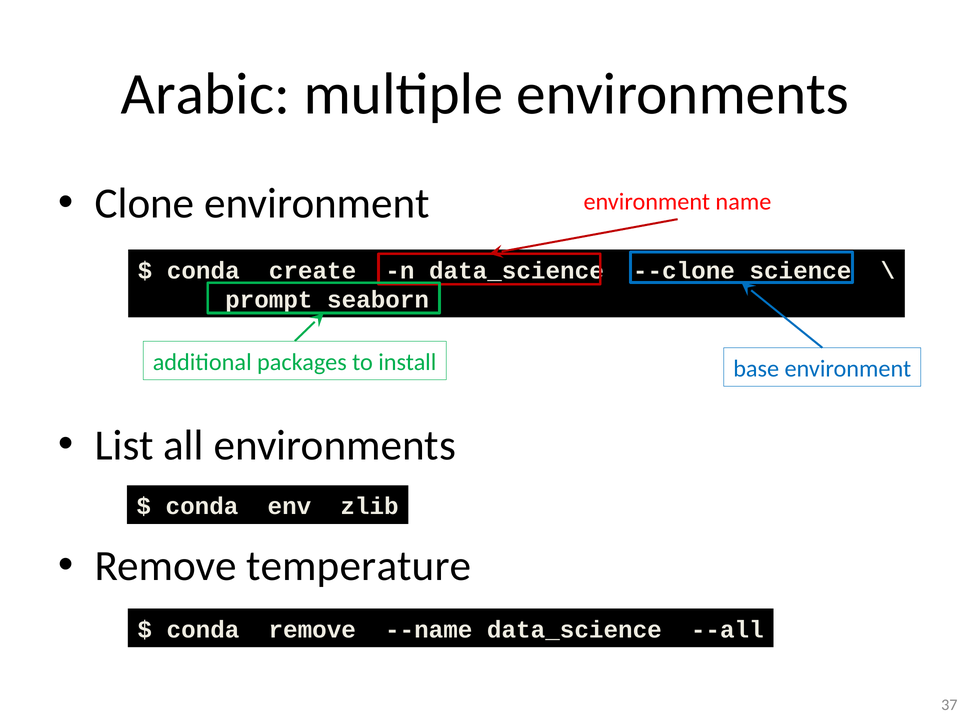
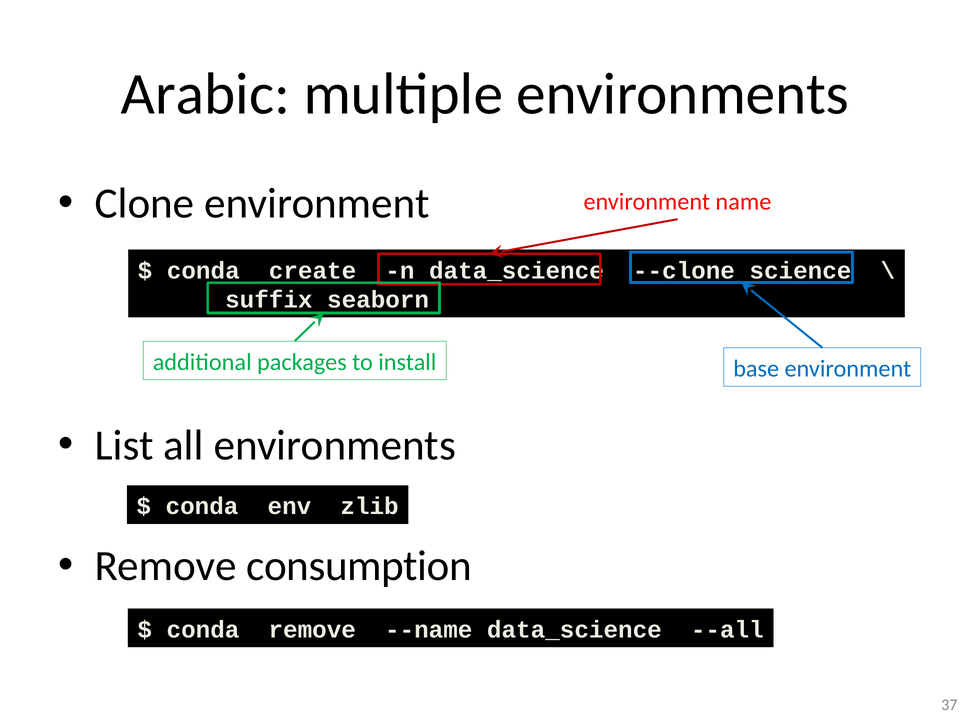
prompt: prompt -> suffix
temperature: temperature -> consumption
